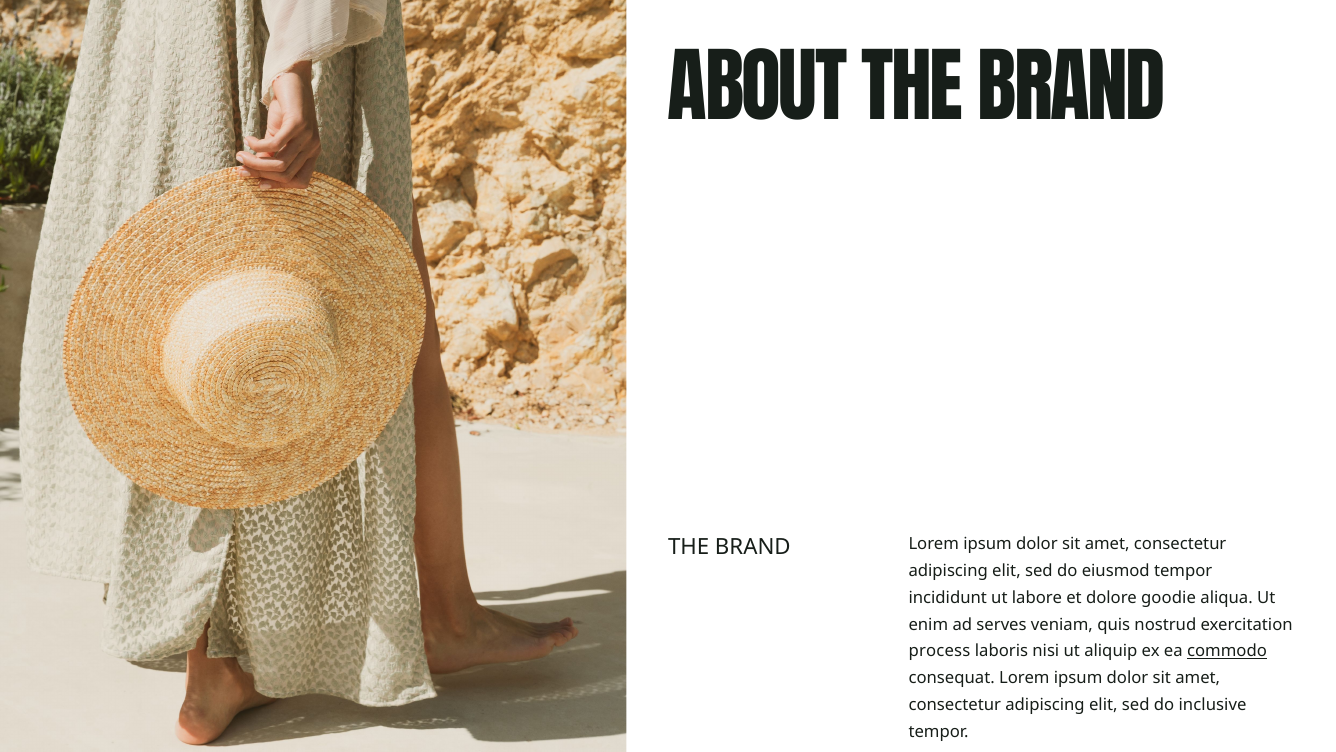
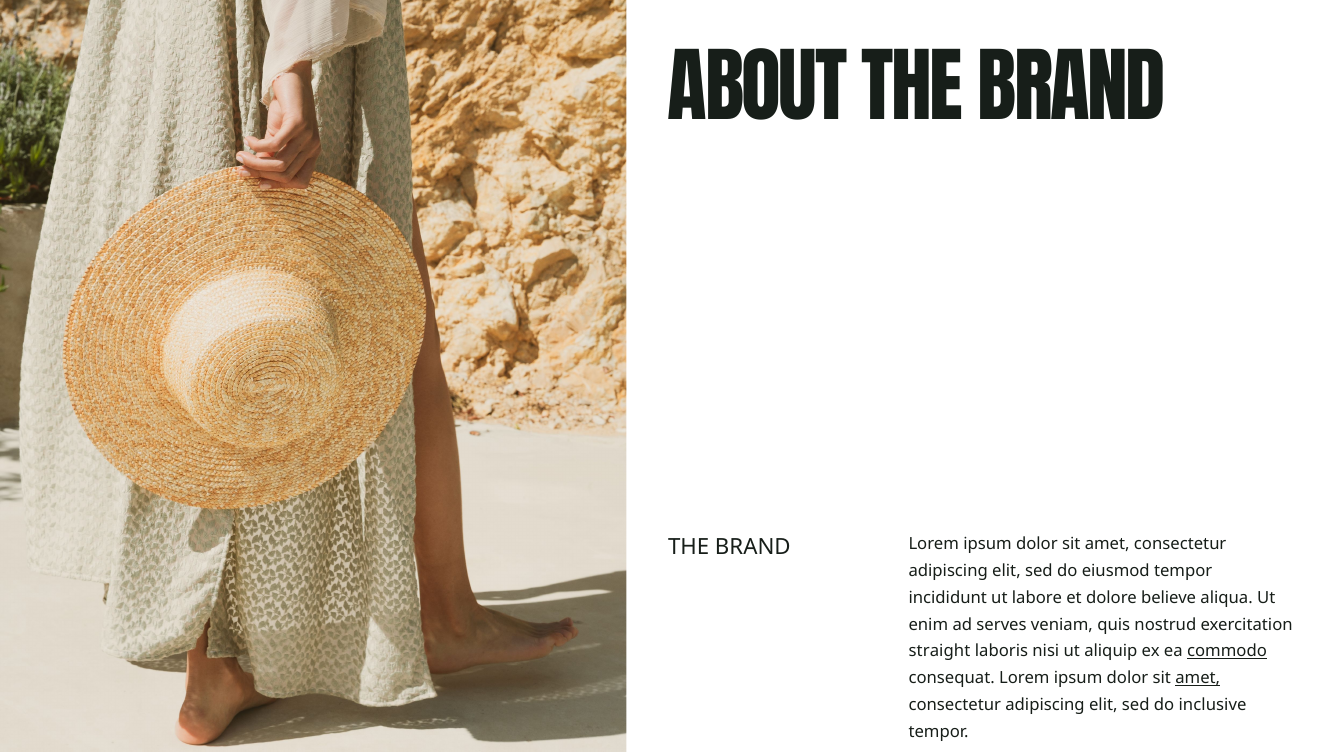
goodie: goodie -> believe
process: process -> straight
amet at (1198, 678) underline: none -> present
